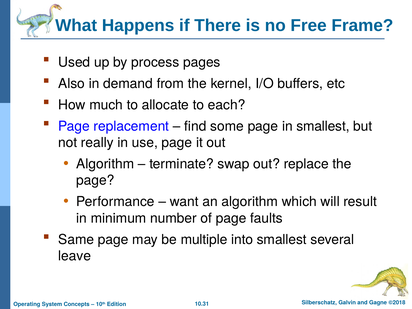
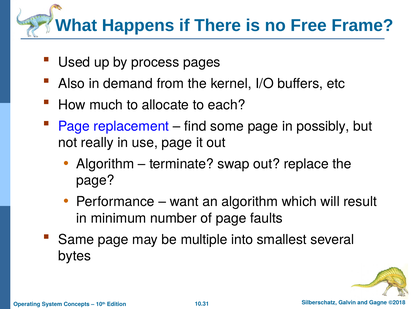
in smallest: smallest -> possibly
leave: leave -> bytes
